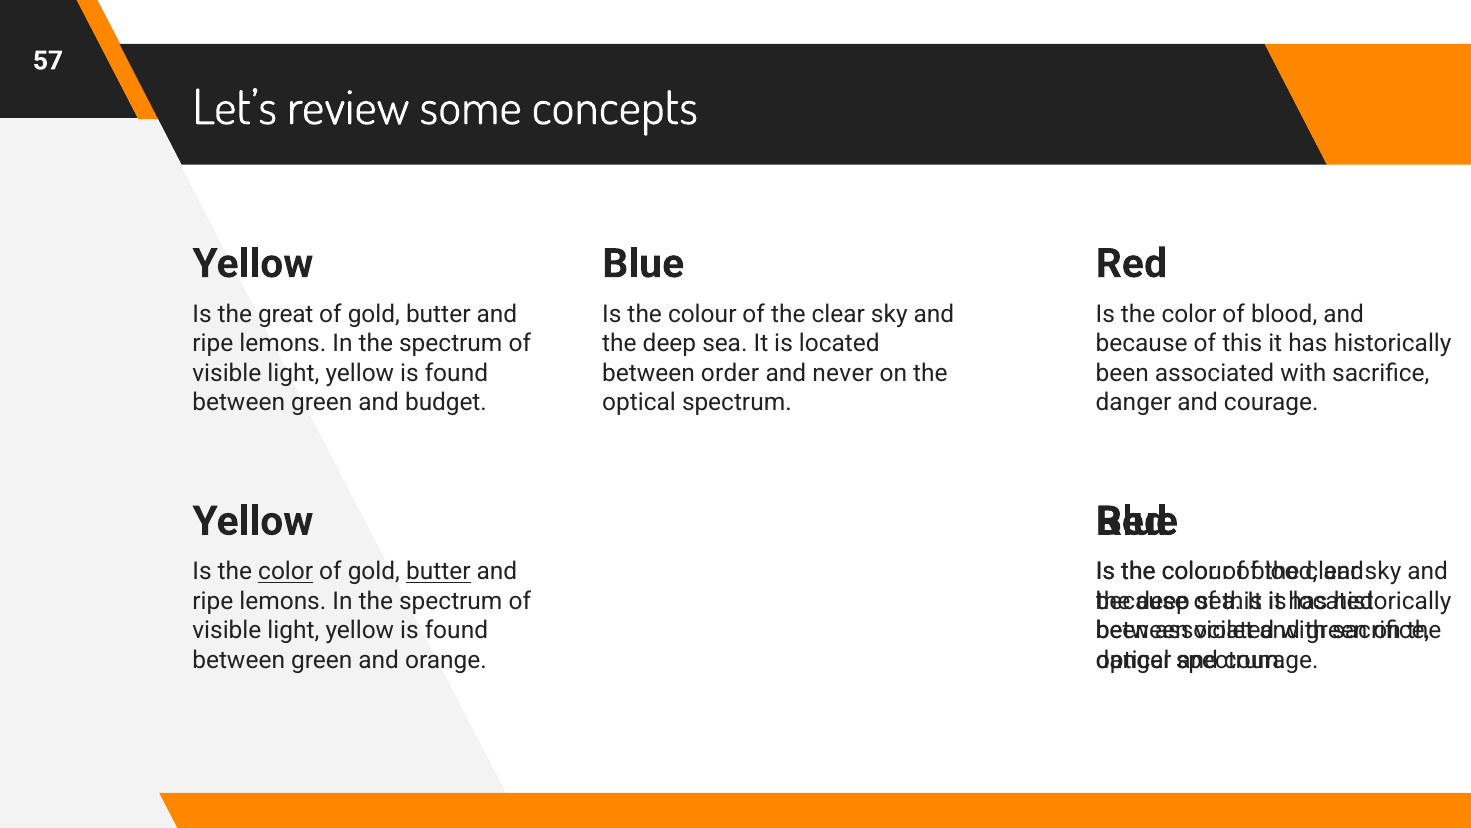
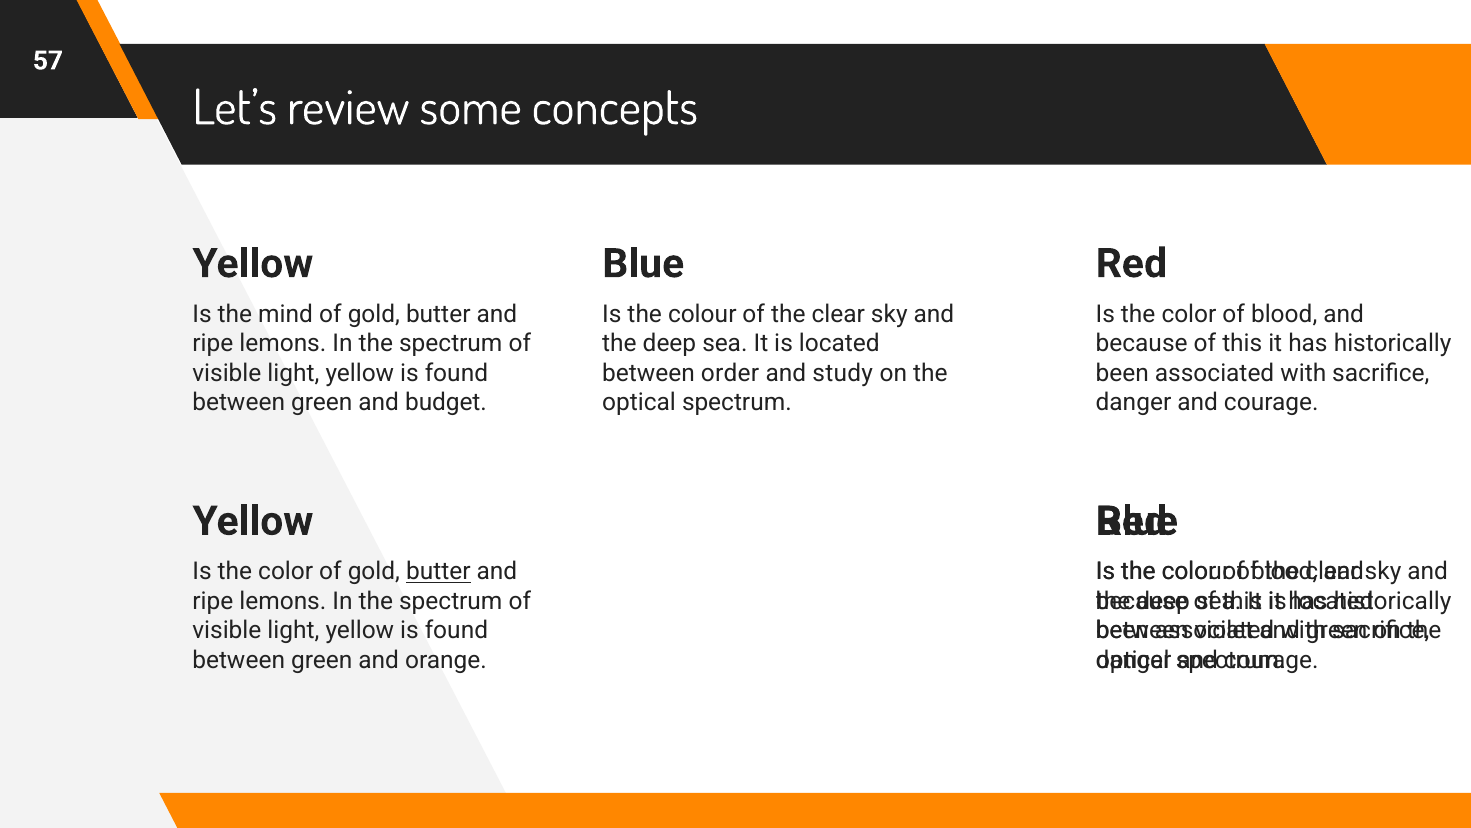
great: great -> mind
never: never -> study
color at (286, 571) underline: present -> none
